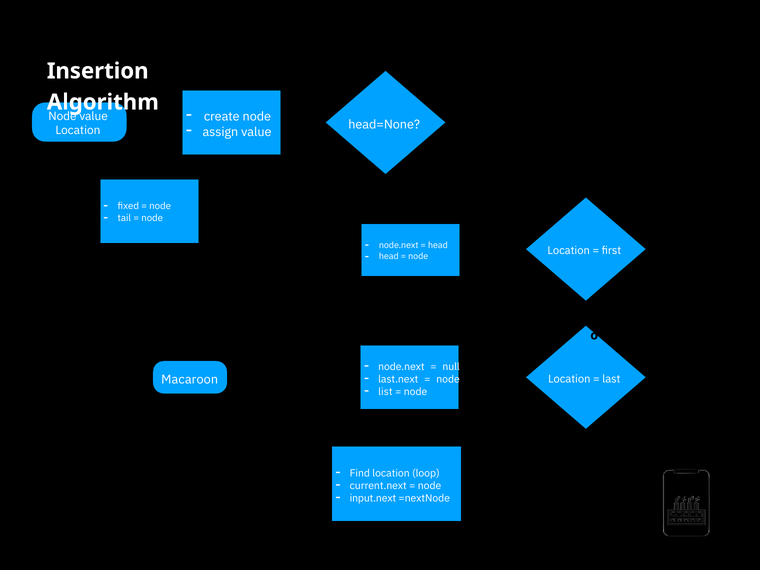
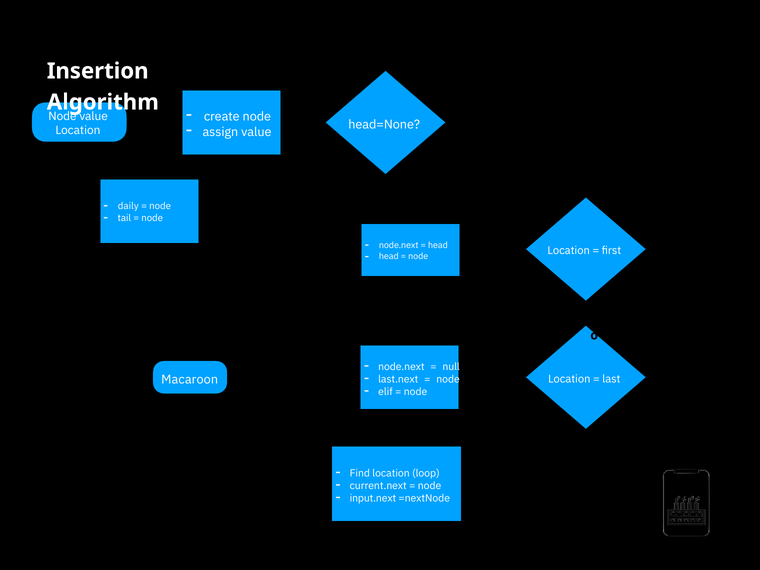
ﬁxed: ﬁxed -> daily
list: list -> elif
